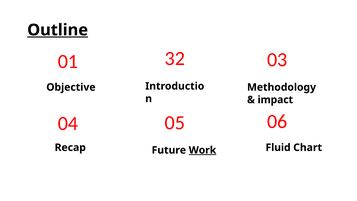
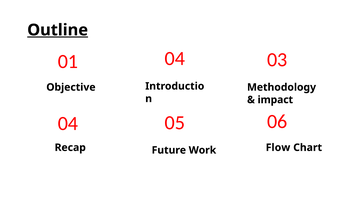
01 32: 32 -> 04
Fluid: Fluid -> Flow
Work underline: present -> none
